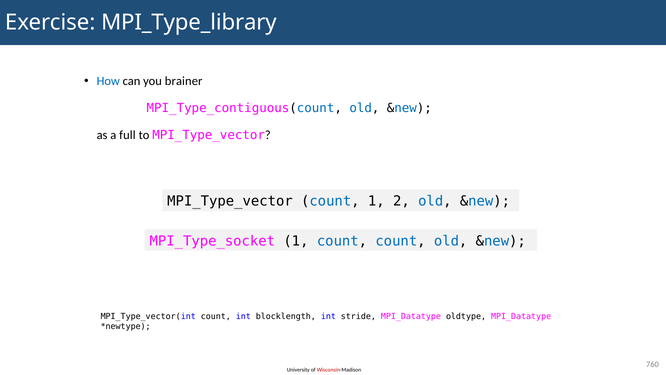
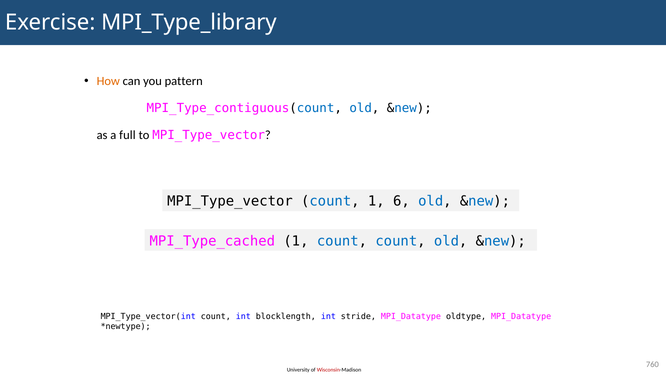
How colour: blue -> orange
brainer: brainer -> pattern
2: 2 -> 6
MPI_Type_socket: MPI_Type_socket -> MPI_Type_cached
